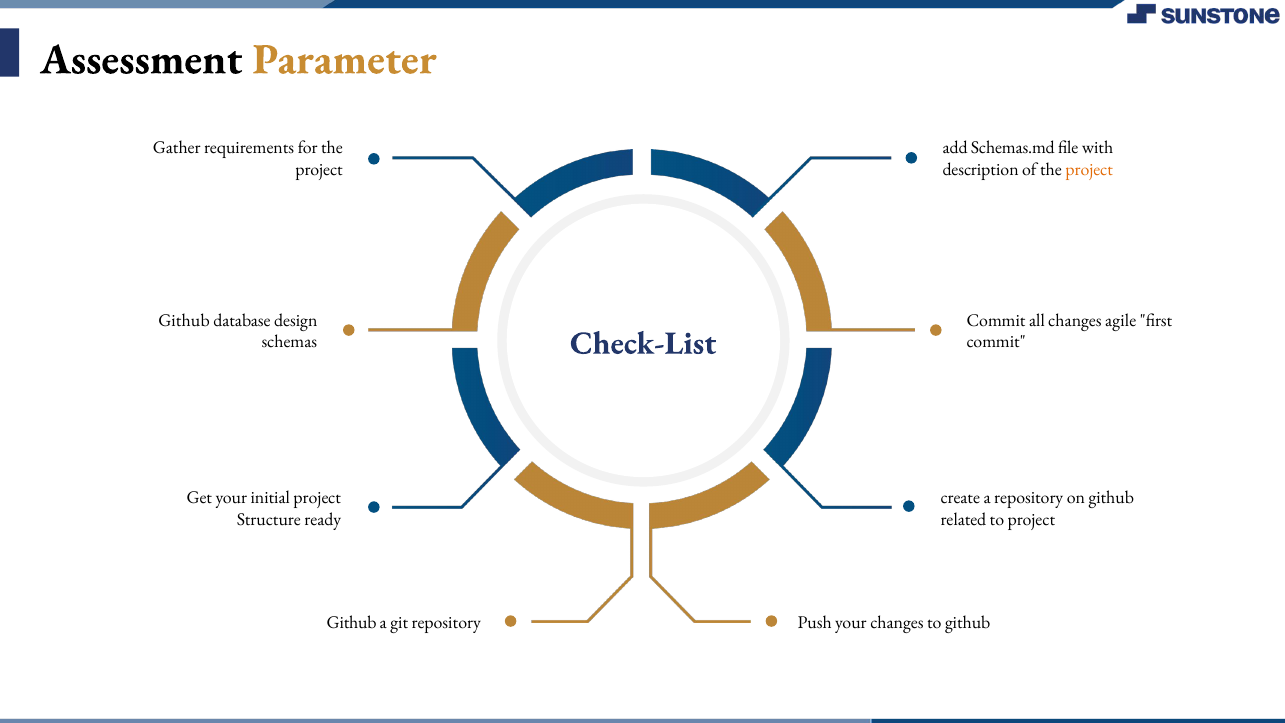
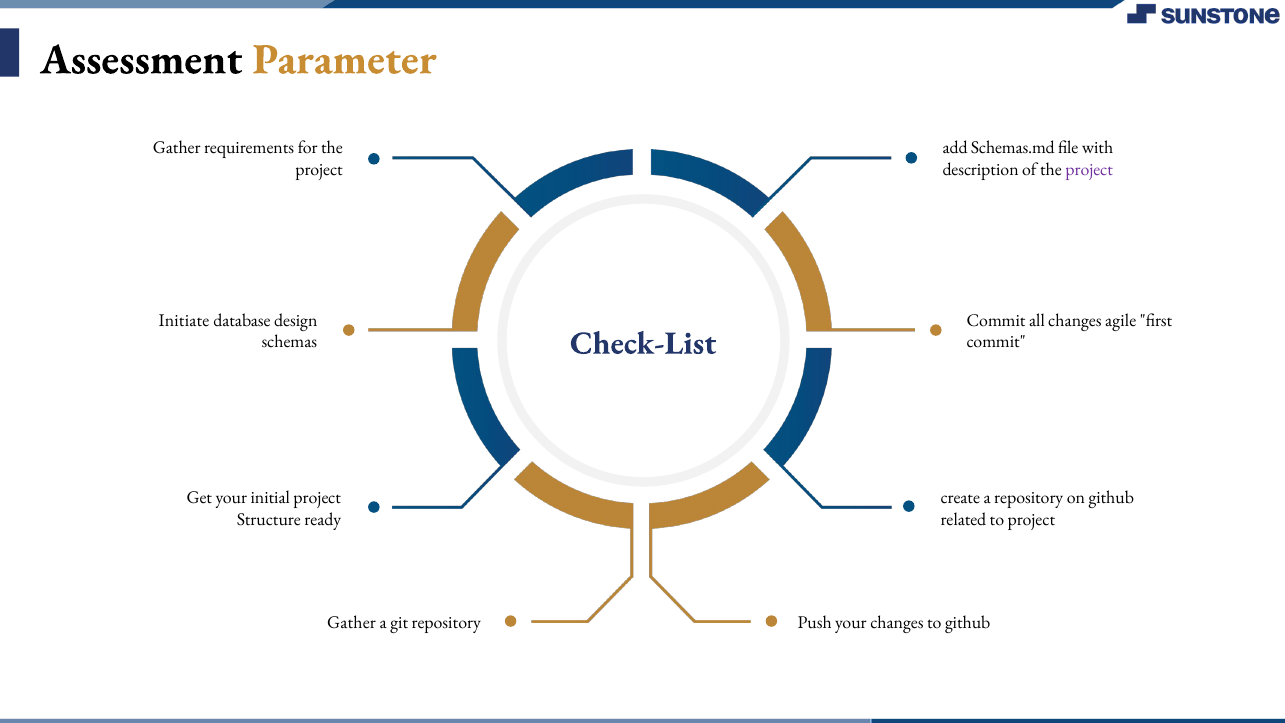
project at (1089, 170) colour: orange -> purple
Github at (184, 321): Github -> Initiate
Github at (352, 622): Github -> Gather
